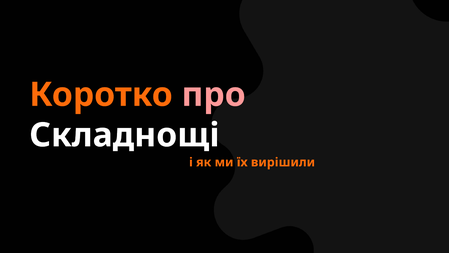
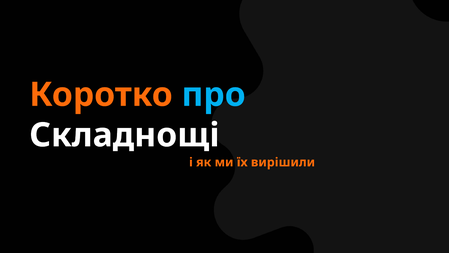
про colour: pink -> light blue
